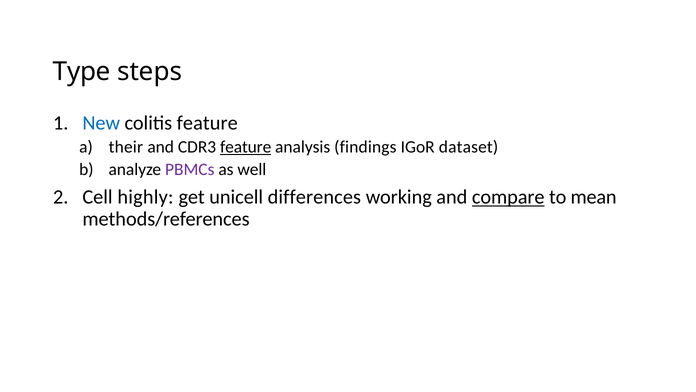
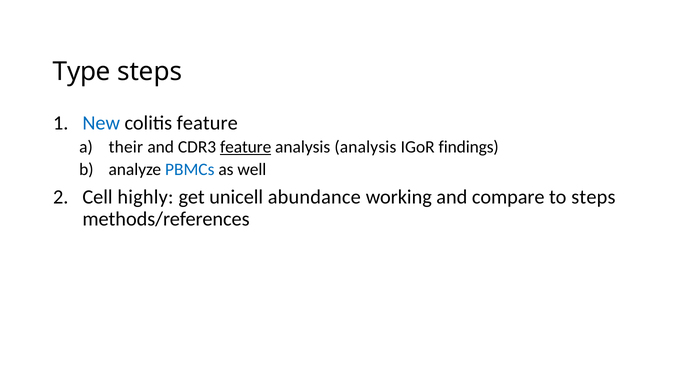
analysis findings: findings -> analysis
dataset: dataset -> findings
PBMCs colour: purple -> blue
differences: differences -> abundance
compare underline: present -> none
to mean: mean -> steps
